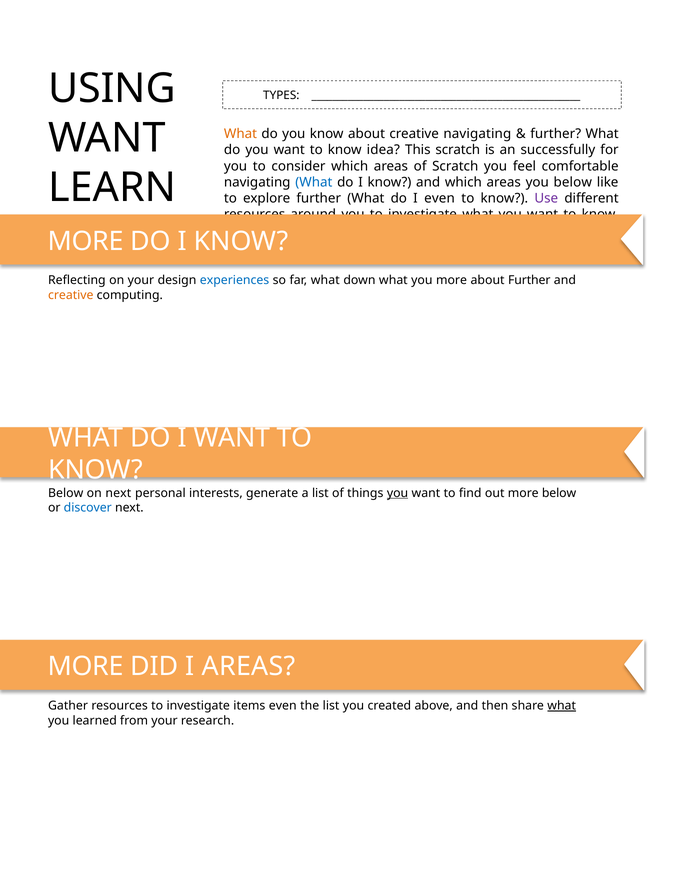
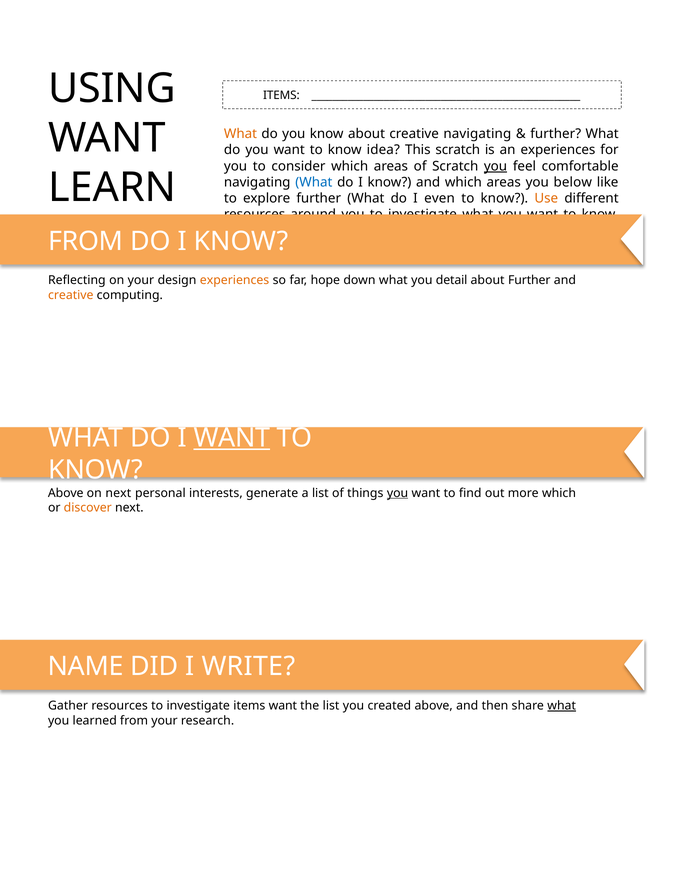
TYPES at (281, 96): TYPES -> ITEMS
an successfully: successfully -> experiences
you at (496, 166) underline: none -> present
Use colour: purple -> orange
MORE at (86, 241): MORE -> FROM
experiences at (235, 280) colour: blue -> orange
far what: what -> hope
you more: more -> detail
WANT at (232, 438) underline: none -> present
Below at (66, 493): Below -> Above
more below: below -> which
discover colour: blue -> orange
MORE at (86, 667): MORE -> NAME
I AREAS: AREAS -> WRITE
even at (283, 706): even -> want
